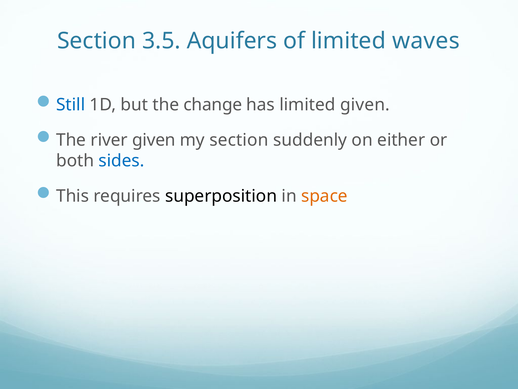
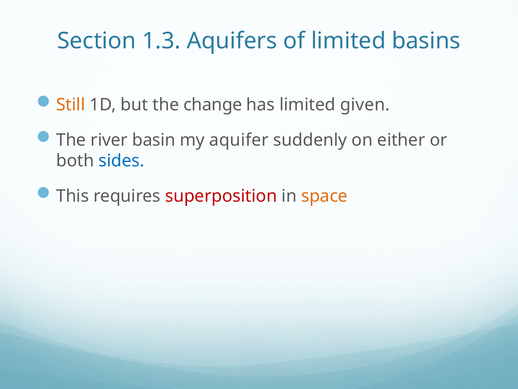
3.5: 3.5 -> 1.3
waves: waves -> basins
Still colour: blue -> orange
river given: given -> basin
my section: section -> aquifer
superposition colour: black -> red
